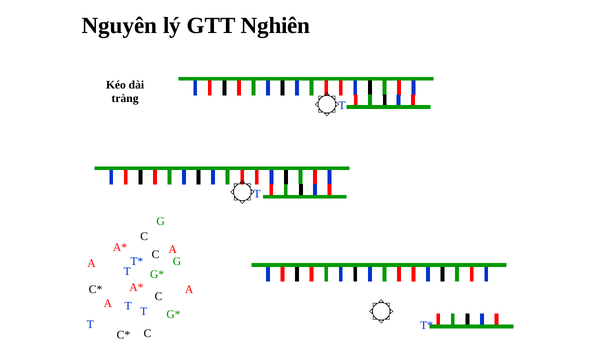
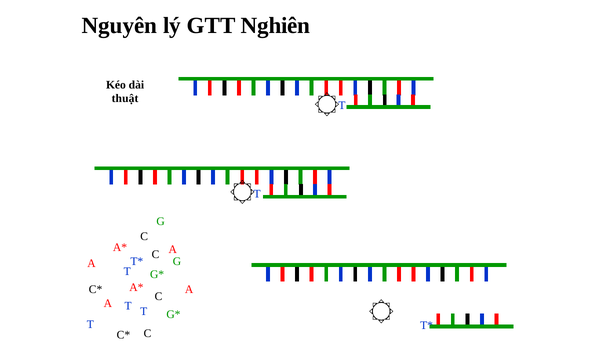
tràng: tràng -> thuật
